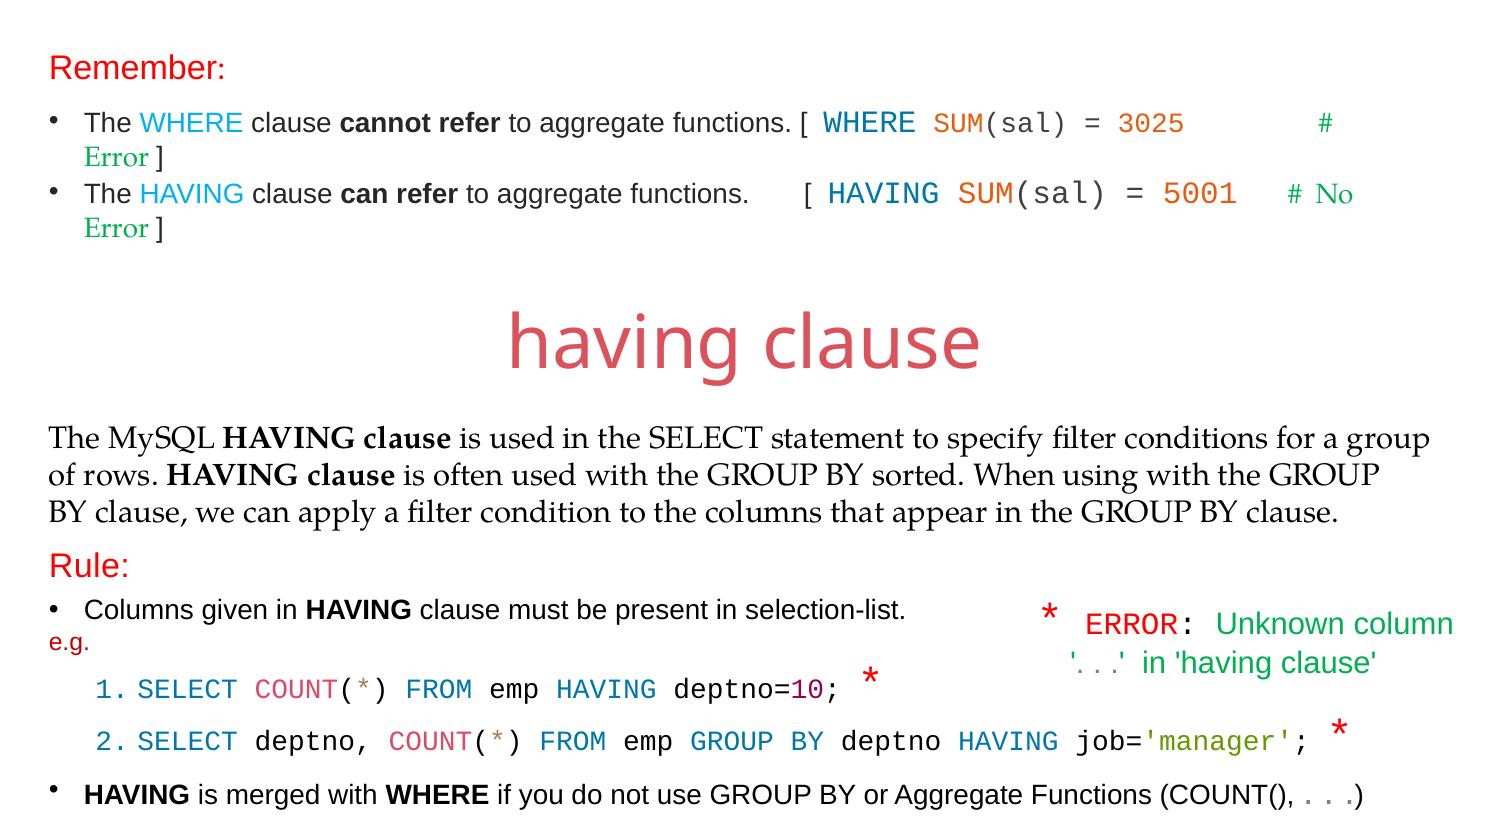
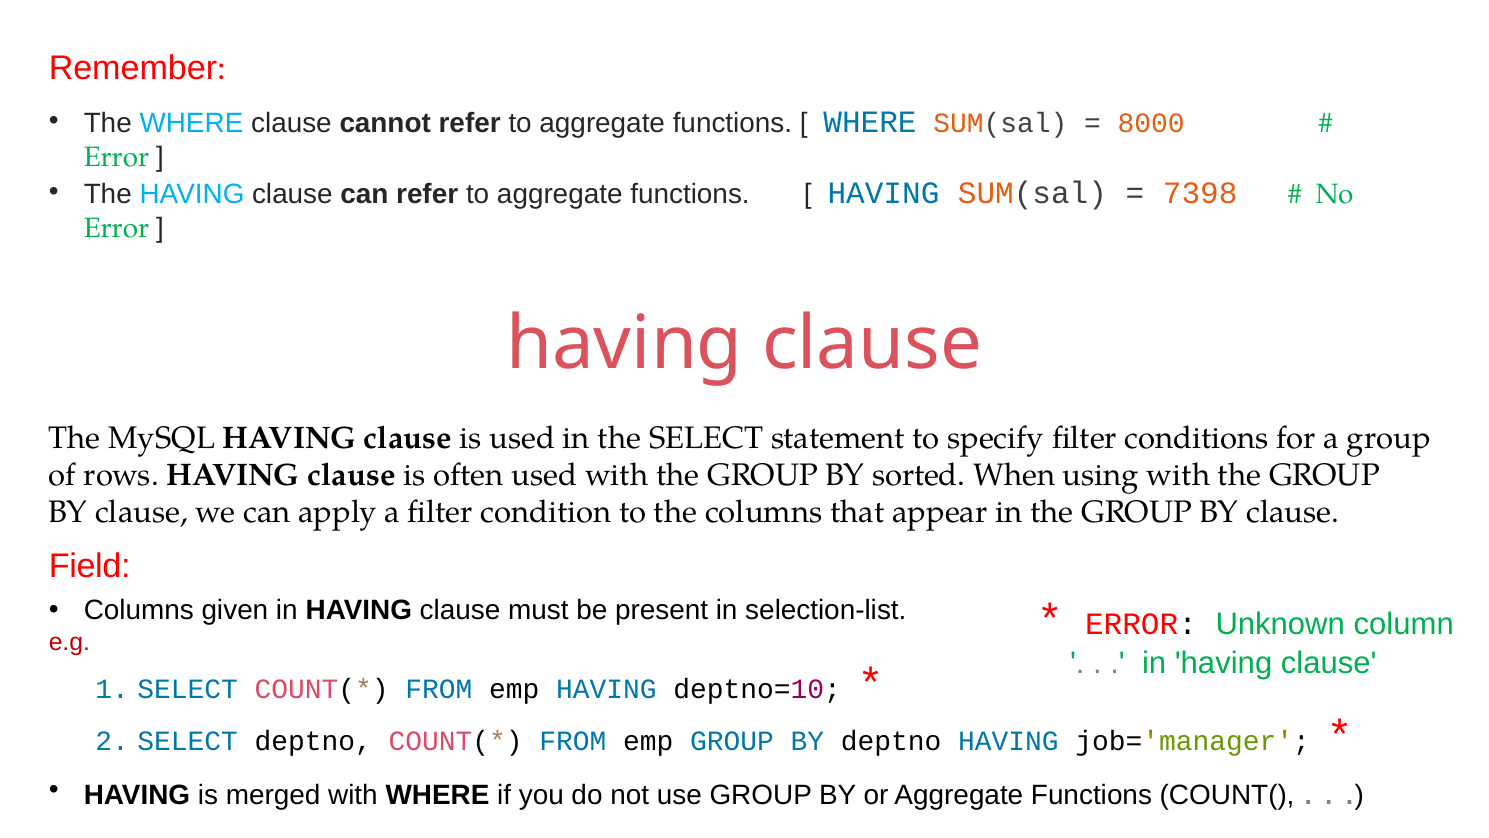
3025: 3025 -> 8000
5001: 5001 -> 7398
Rule: Rule -> Field
